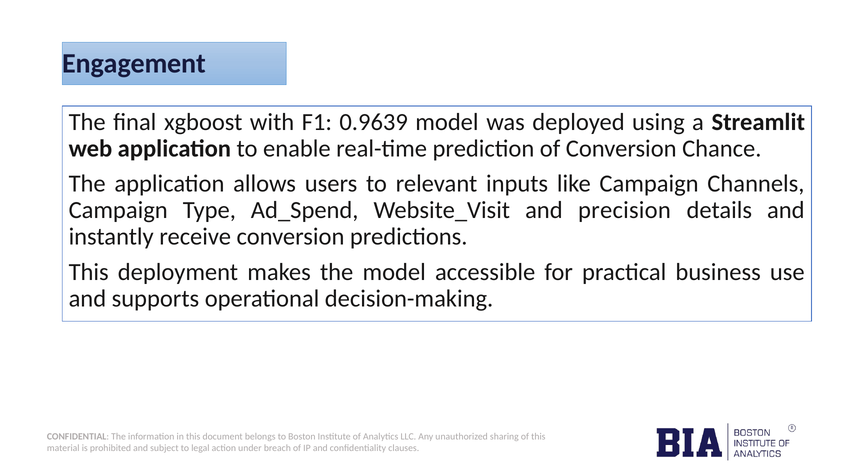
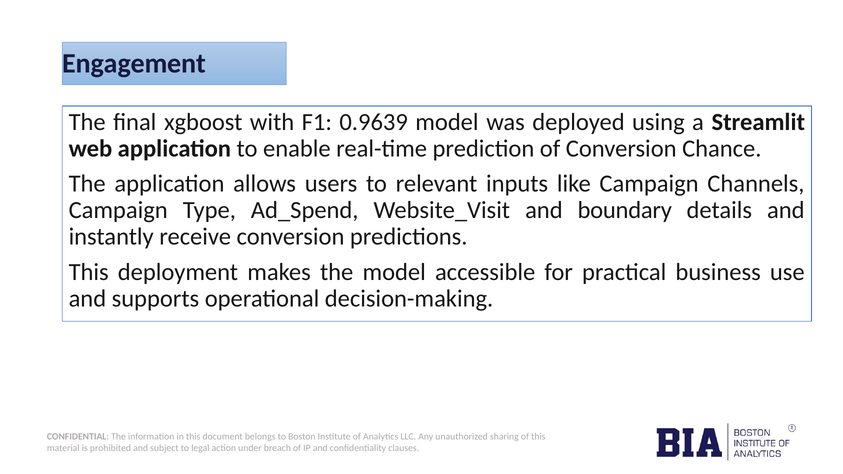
precision: precision -> boundary
